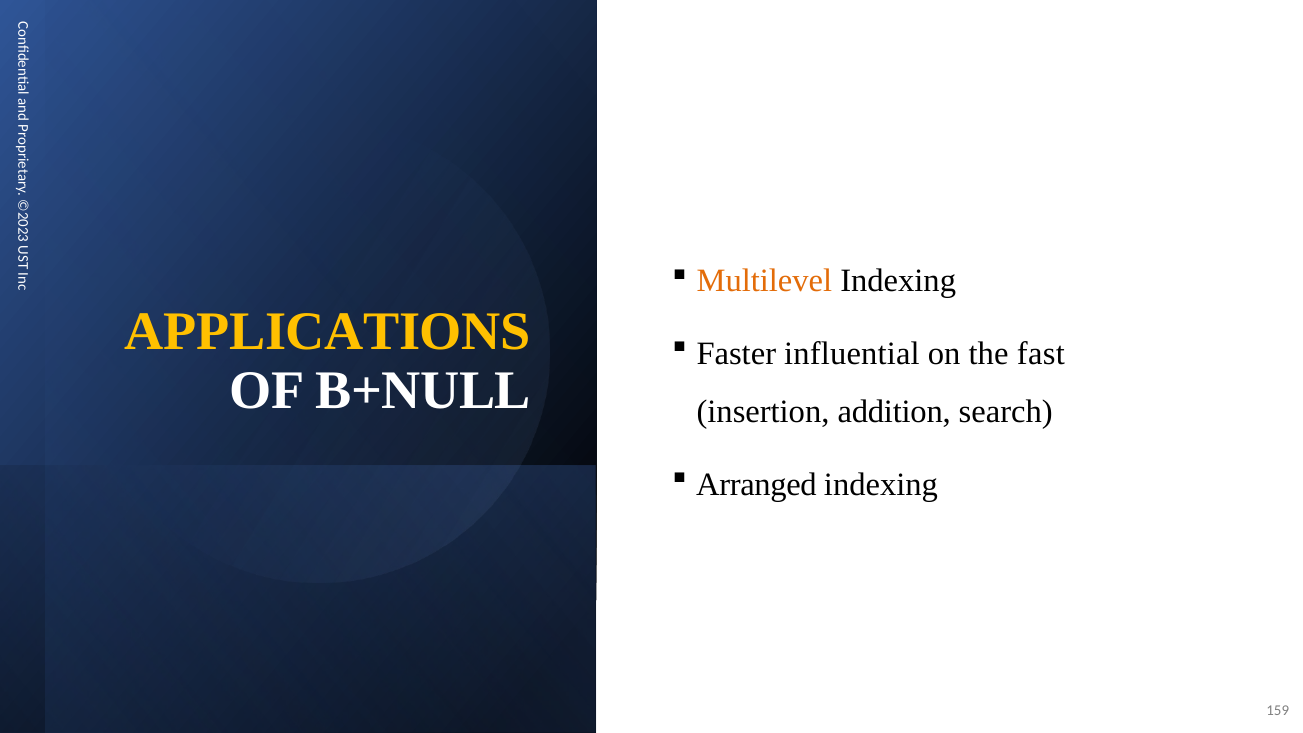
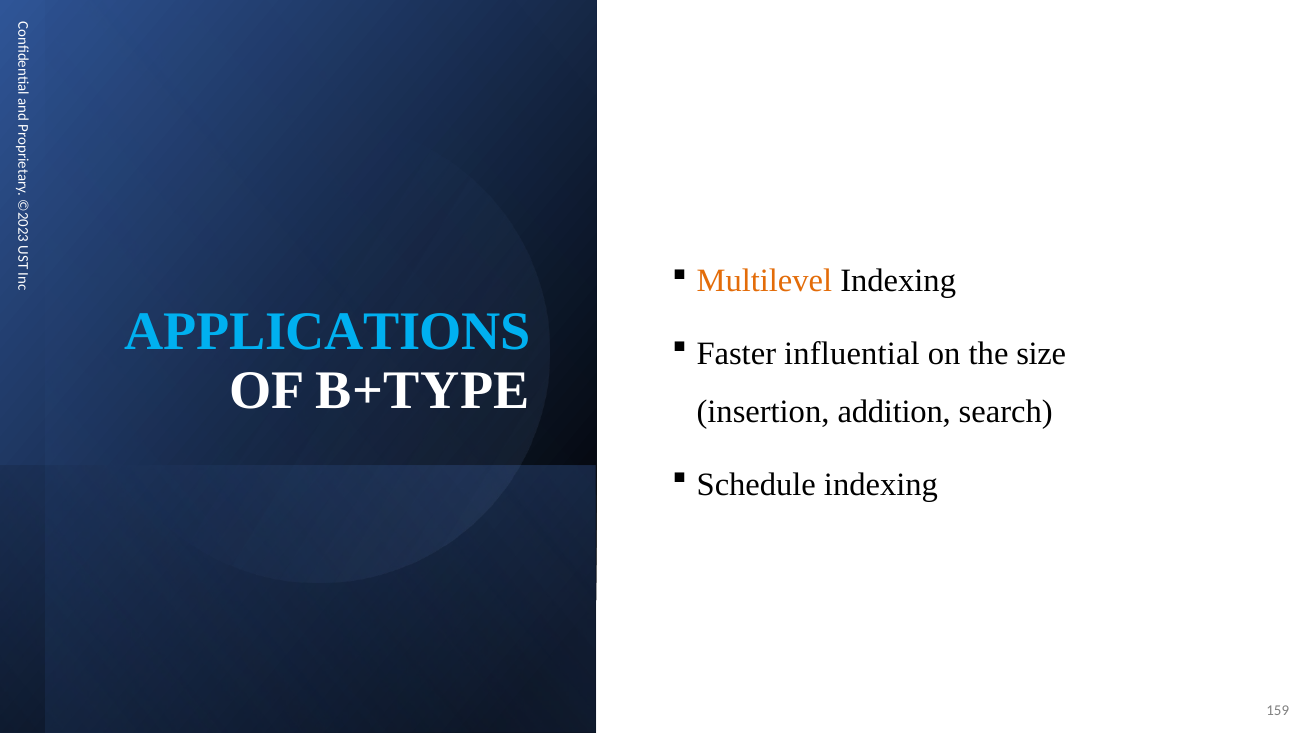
APPLICATIONS colour: yellow -> light blue
fast: fast -> size
B+NULL: B+NULL -> B+TYPE
Arranged: Arranged -> Schedule
